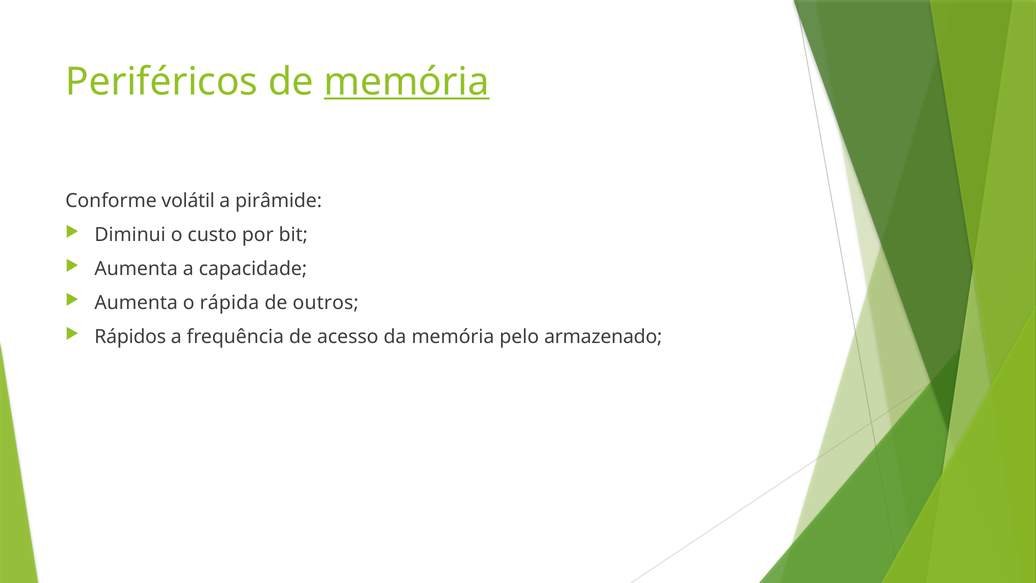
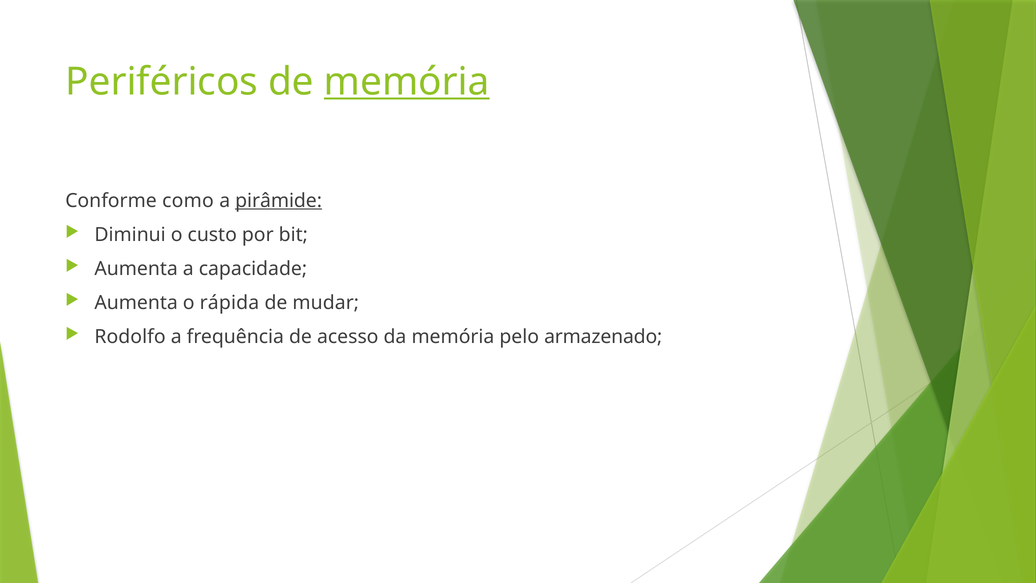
volátil: volátil -> como
pirâmide underline: none -> present
outros: outros -> mudar
Rápidos: Rápidos -> Rodolfo
